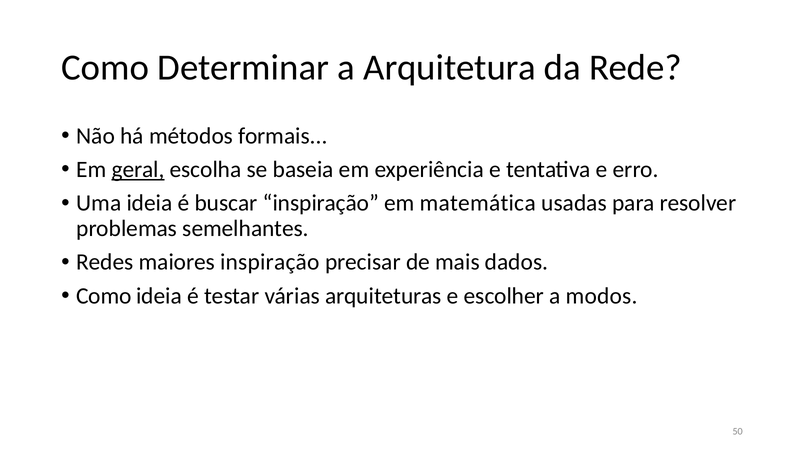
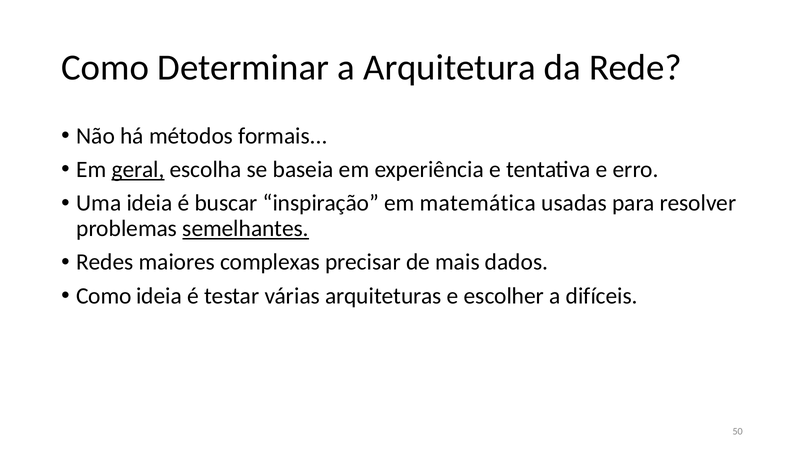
semelhantes underline: none -> present
maiores inspiração: inspiração -> complexas
modos: modos -> difíceis
